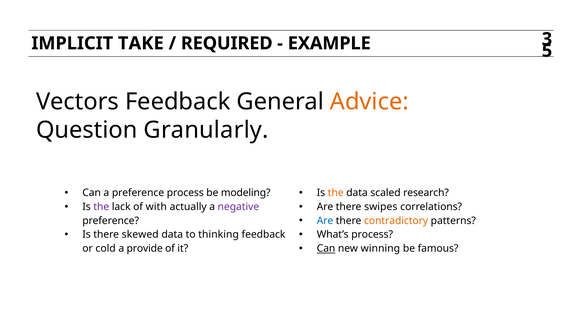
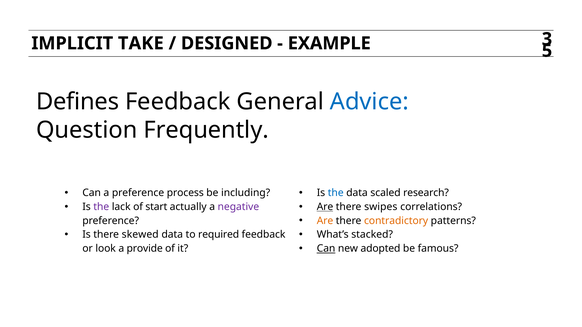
REQUIRED: REQUIRED -> DESIGNED
Vectors: Vectors -> Defines
Advice colour: orange -> blue
Granularly: Granularly -> Frequently
modeling: modeling -> including
the at (336, 193) colour: orange -> blue
with: with -> start
Are at (325, 207) underline: none -> present
Are at (325, 221) colour: blue -> orange
thinking: thinking -> required
What’s process: process -> stacked
winning: winning -> adopted
cold: cold -> look
